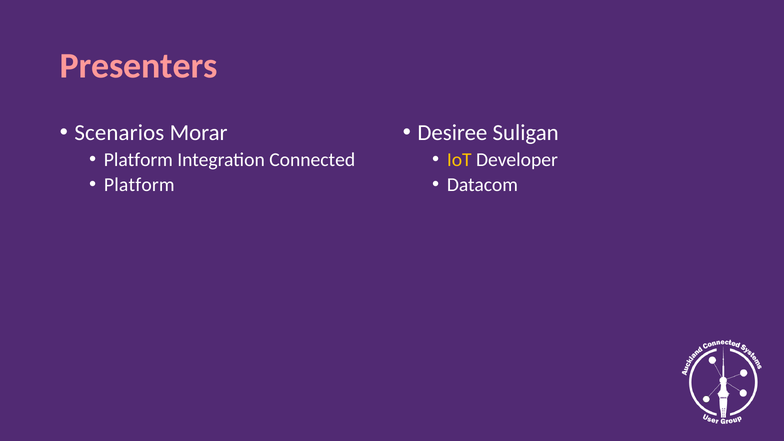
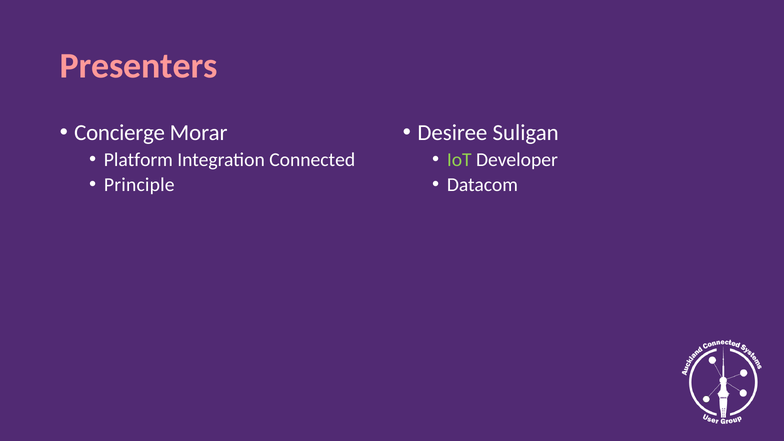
Scenarios: Scenarios -> Concierge
IoT colour: yellow -> light green
Platform at (139, 185): Platform -> Principle
